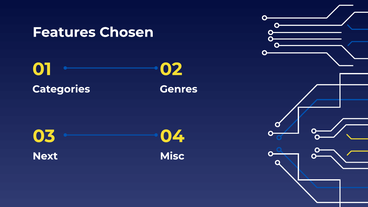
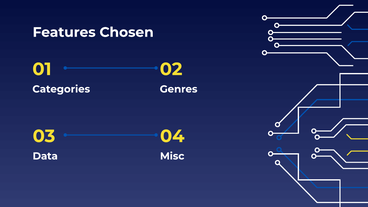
Next: Next -> Data
